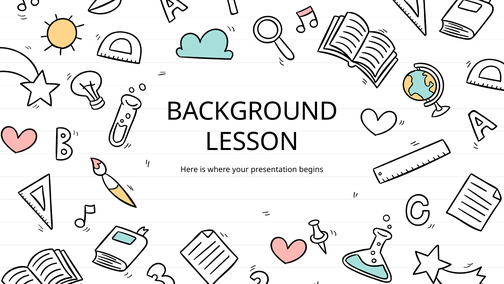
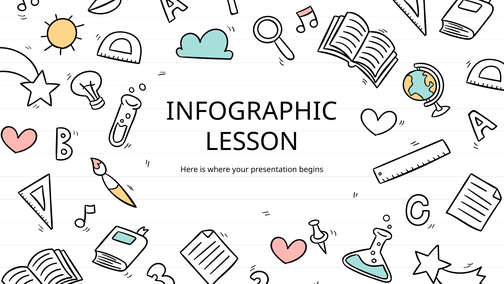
BACKGROUND: BACKGROUND -> INFOGRAPHIC
